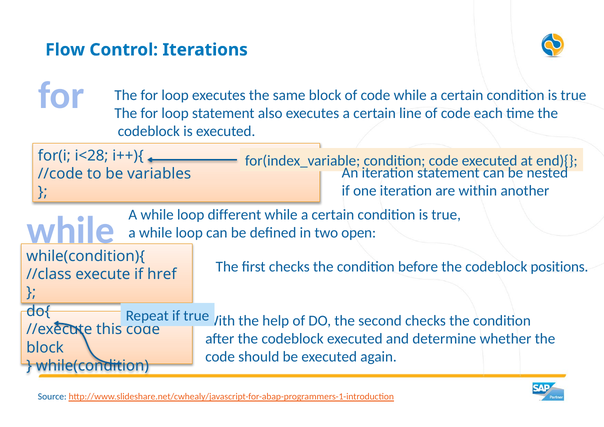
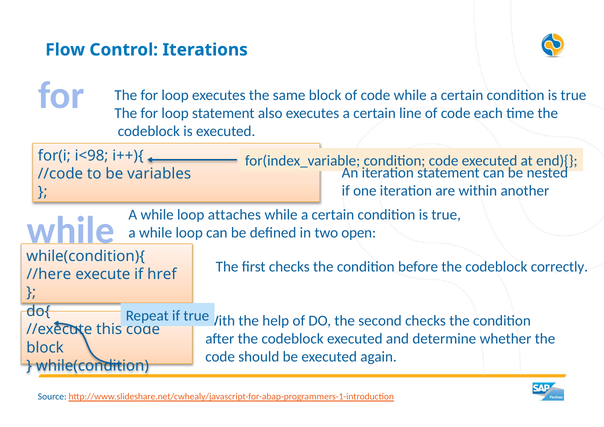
i<28: i<28 -> i<98
different: different -> attaches
positions: positions -> correctly
//class: //class -> //here
